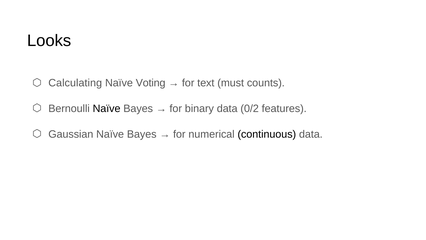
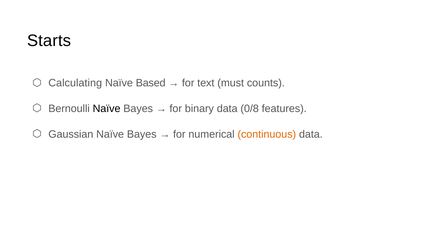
Looks: Looks -> Starts
Voting: Voting -> Based
0/2: 0/2 -> 0/8
continuous colour: black -> orange
